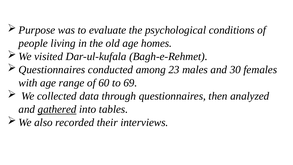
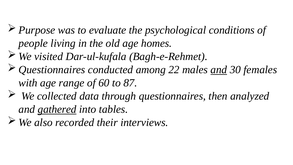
23: 23 -> 22
and at (219, 70) underline: none -> present
69: 69 -> 87
